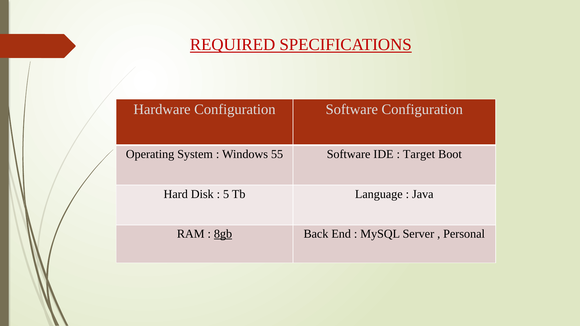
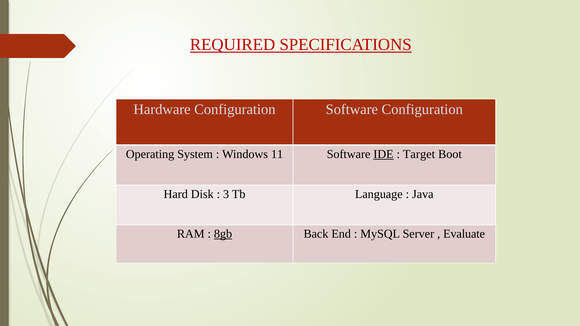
55: 55 -> 11
IDE underline: none -> present
5: 5 -> 3
Personal: Personal -> Evaluate
